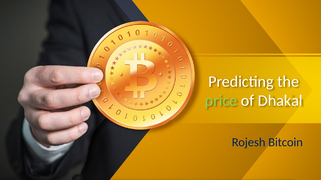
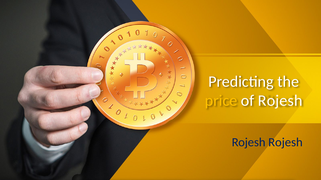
price colour: light green -> yellow
of Dhakal: Dhakal -> Rojesh
Bitcoin at (286, 143): Bitcoin -> Rojesh
